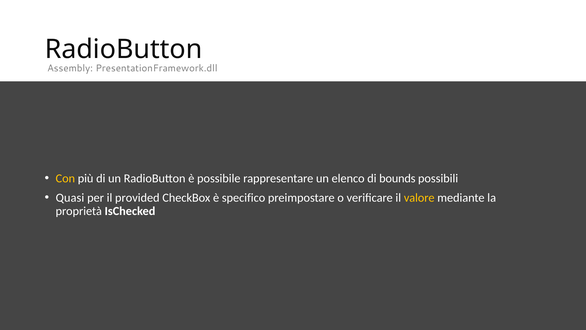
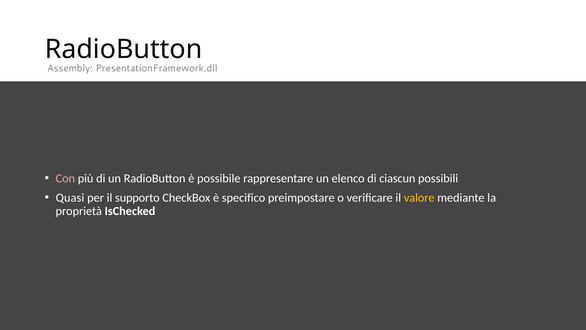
Con colour: yellow -> pink
bounds: bounds -> ciascun
provided: provided -> supporto
